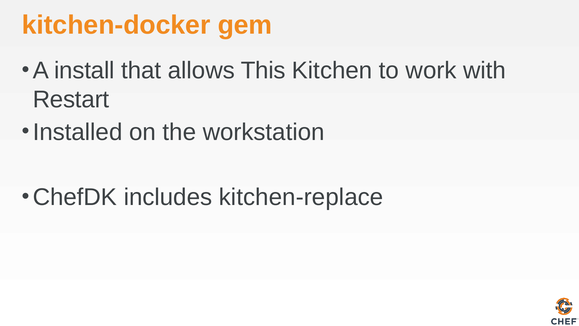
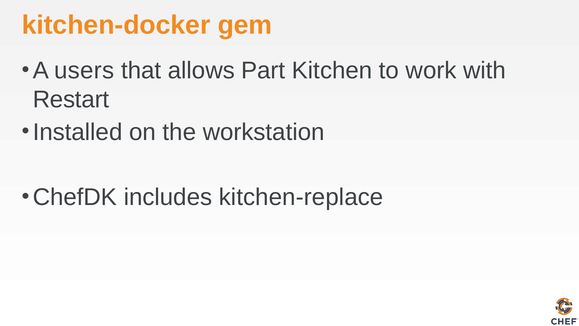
install: install -> users
This: This -> Part
